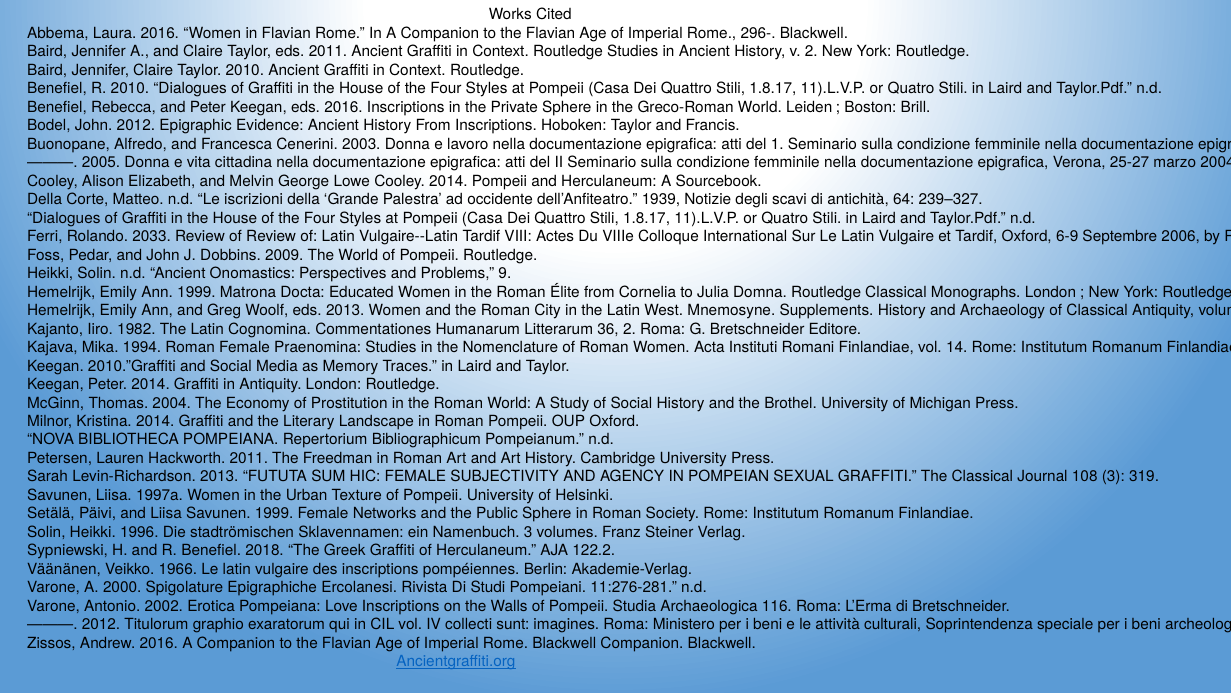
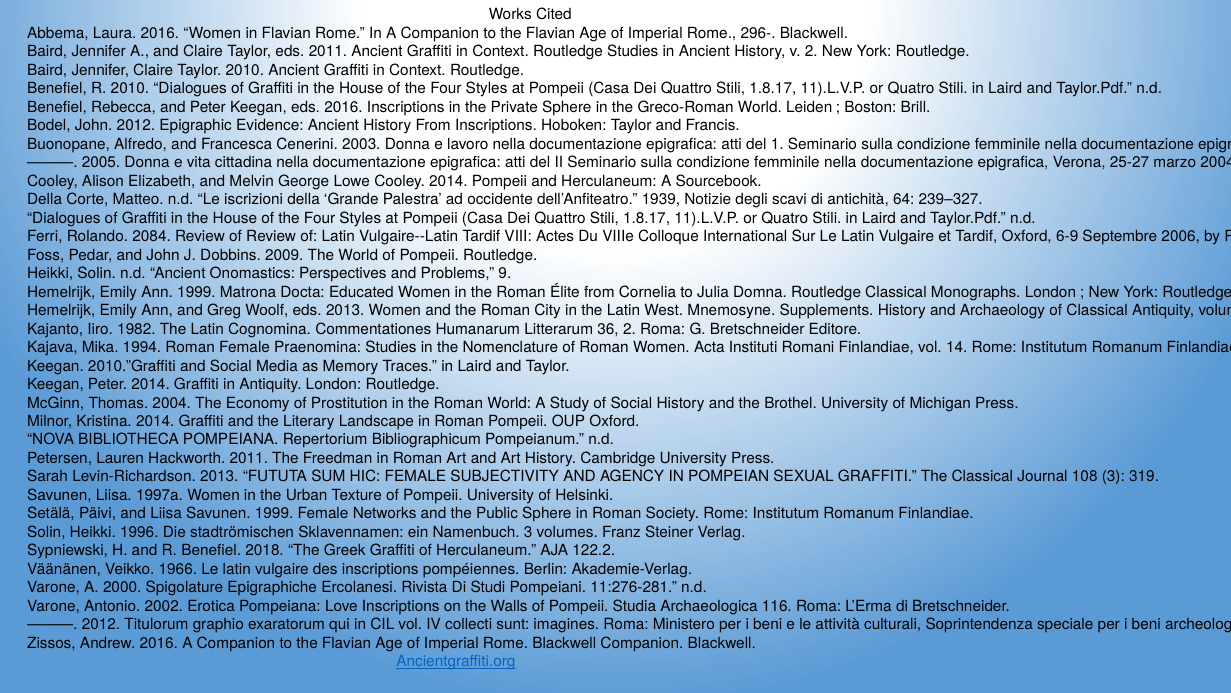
2033: 2033 -> 2084
